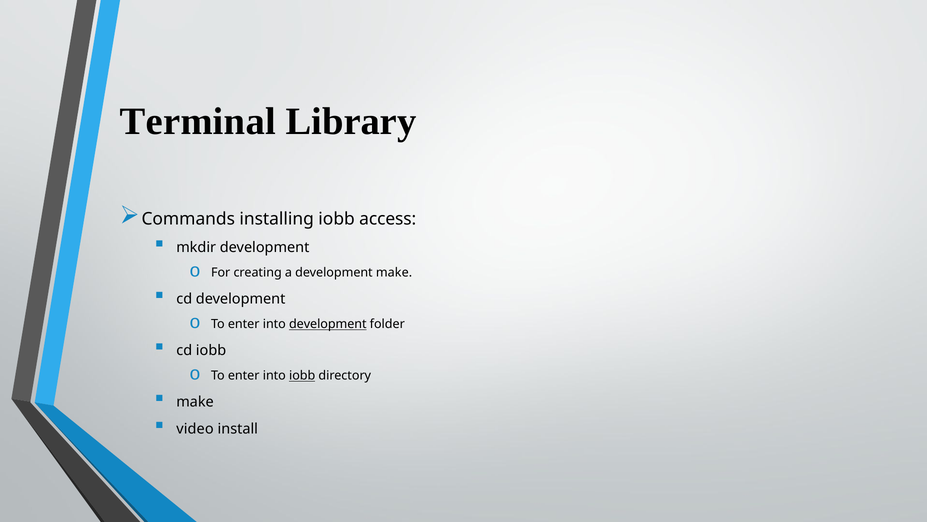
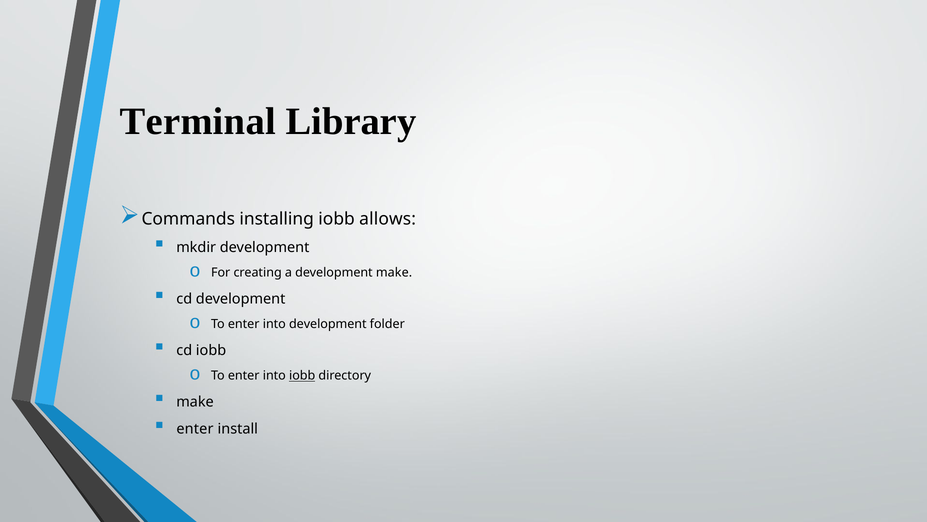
access: access -> allows
development at (328, 324) underline: present -> none
video at (195, 428): video -> enter
